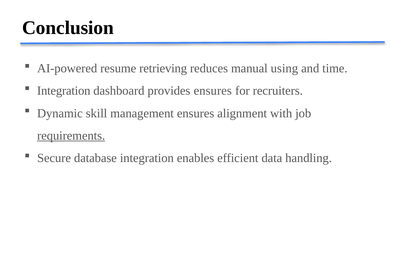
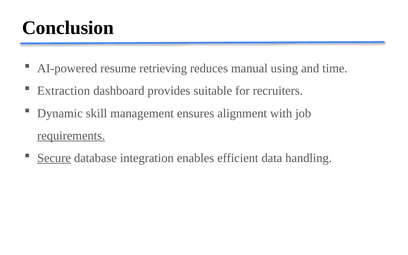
Integration at (64, 91): Integration -> Extraction
provides ensures: ensures -> suitable
Secure underline: none -> present
